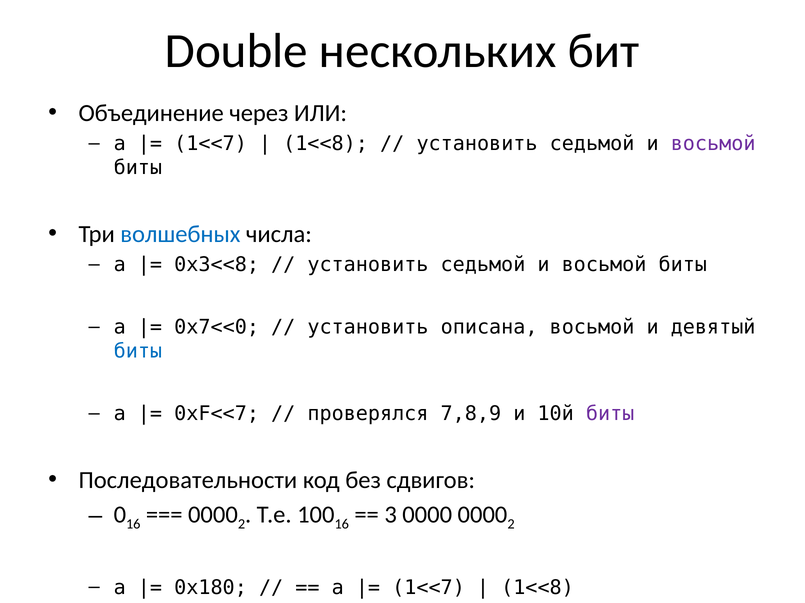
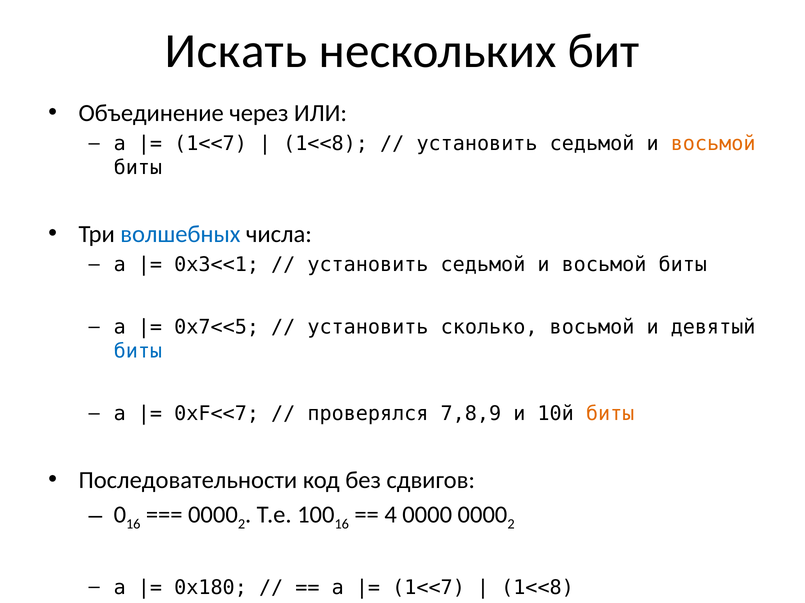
Double: Double -> Искать
восьмой at (713, 144) colour: purple -> orange
0x3<<8: 0x3<<8 -> 0x3<<1
0x7<<0: 0x7<<0 -> 0x7<<5
описана: описана -> сколько
биты at (610, 414) colour: purple -> orange
3: 3 -> 4
